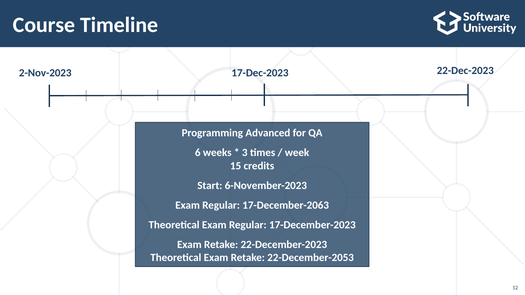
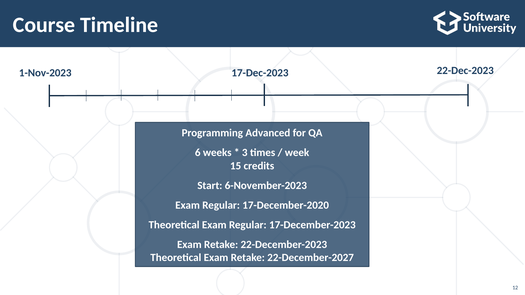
2-Nov-2023: 2-Nov-2023 -> 1-Nov-2023
17-December-2063: 17-December-2063 -> 17-December-2020
22-December-2053: 22-December-2053 -> 22-December-2027
